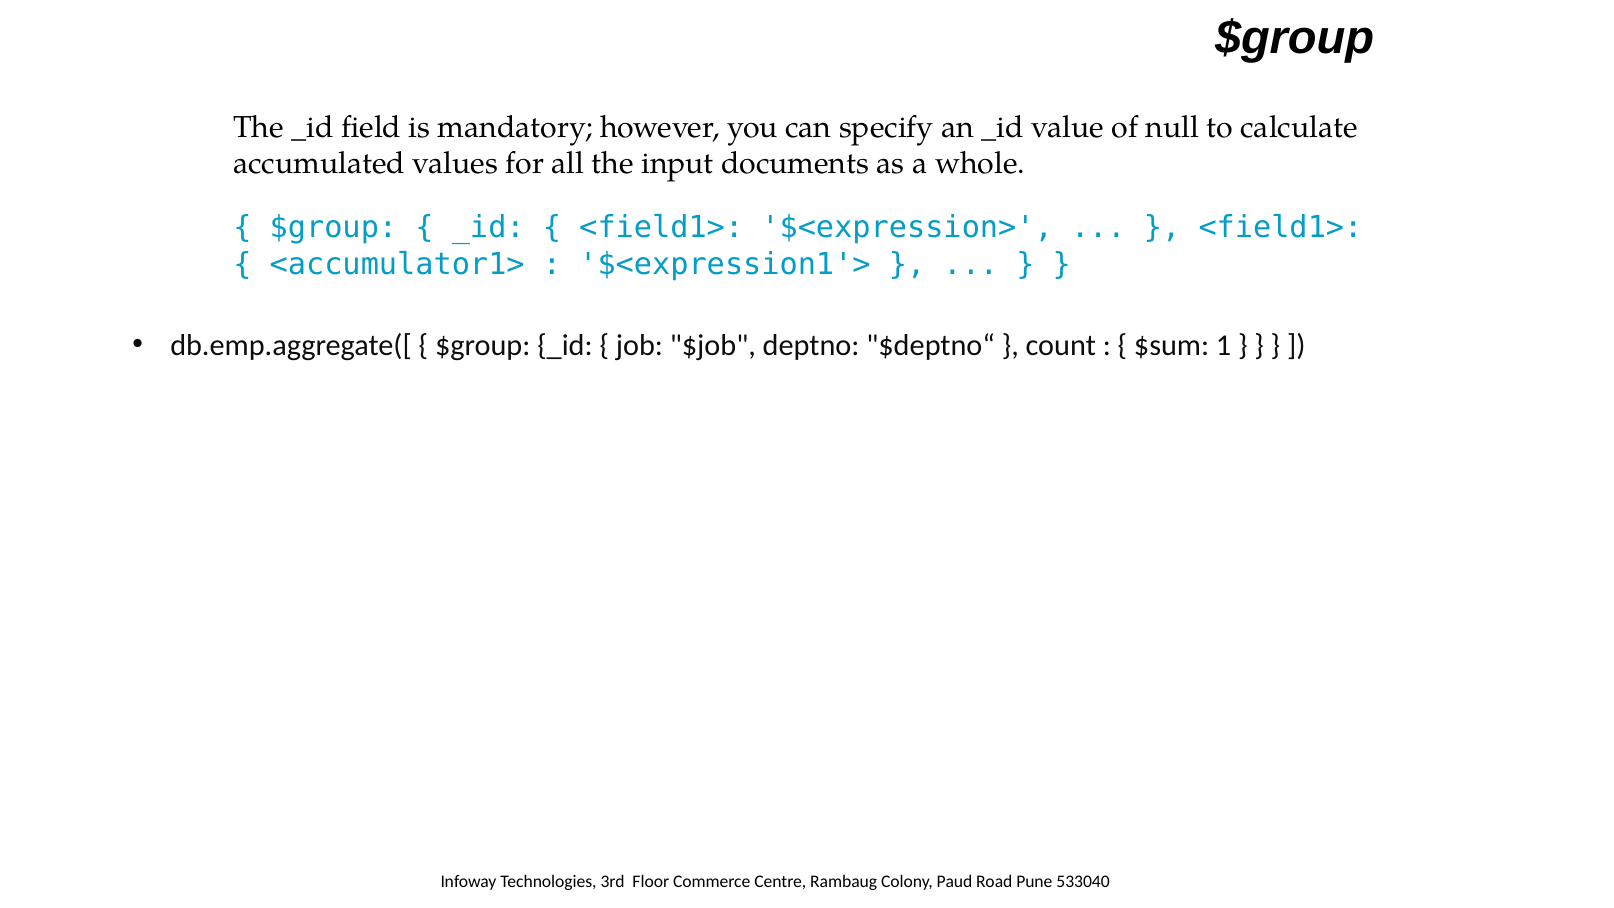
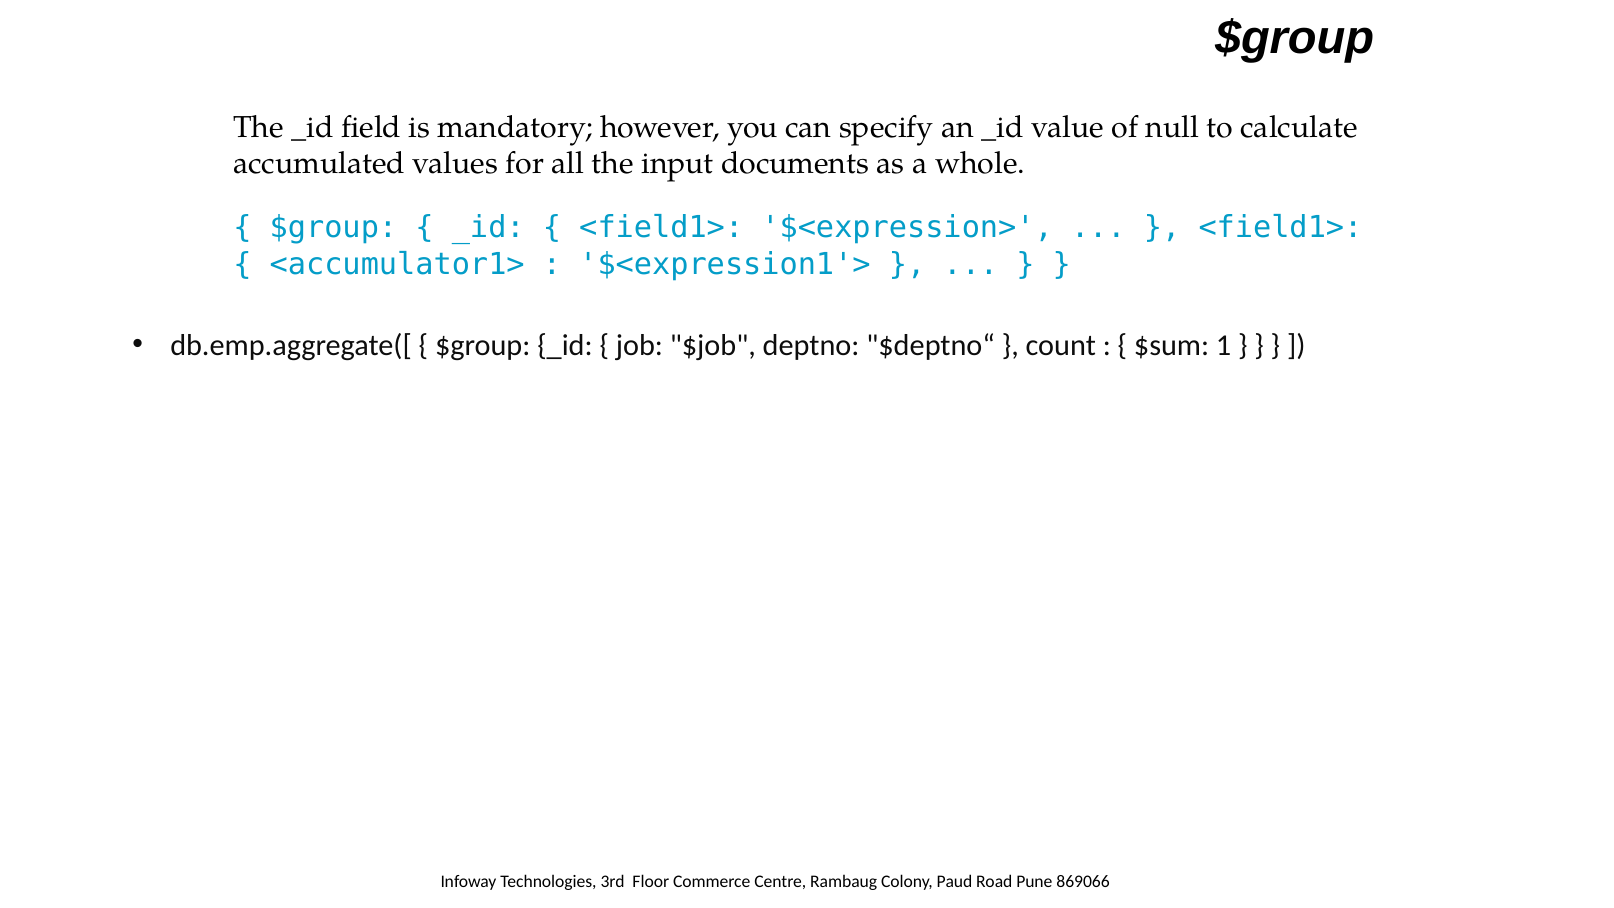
533040: 533040 -> 869066
